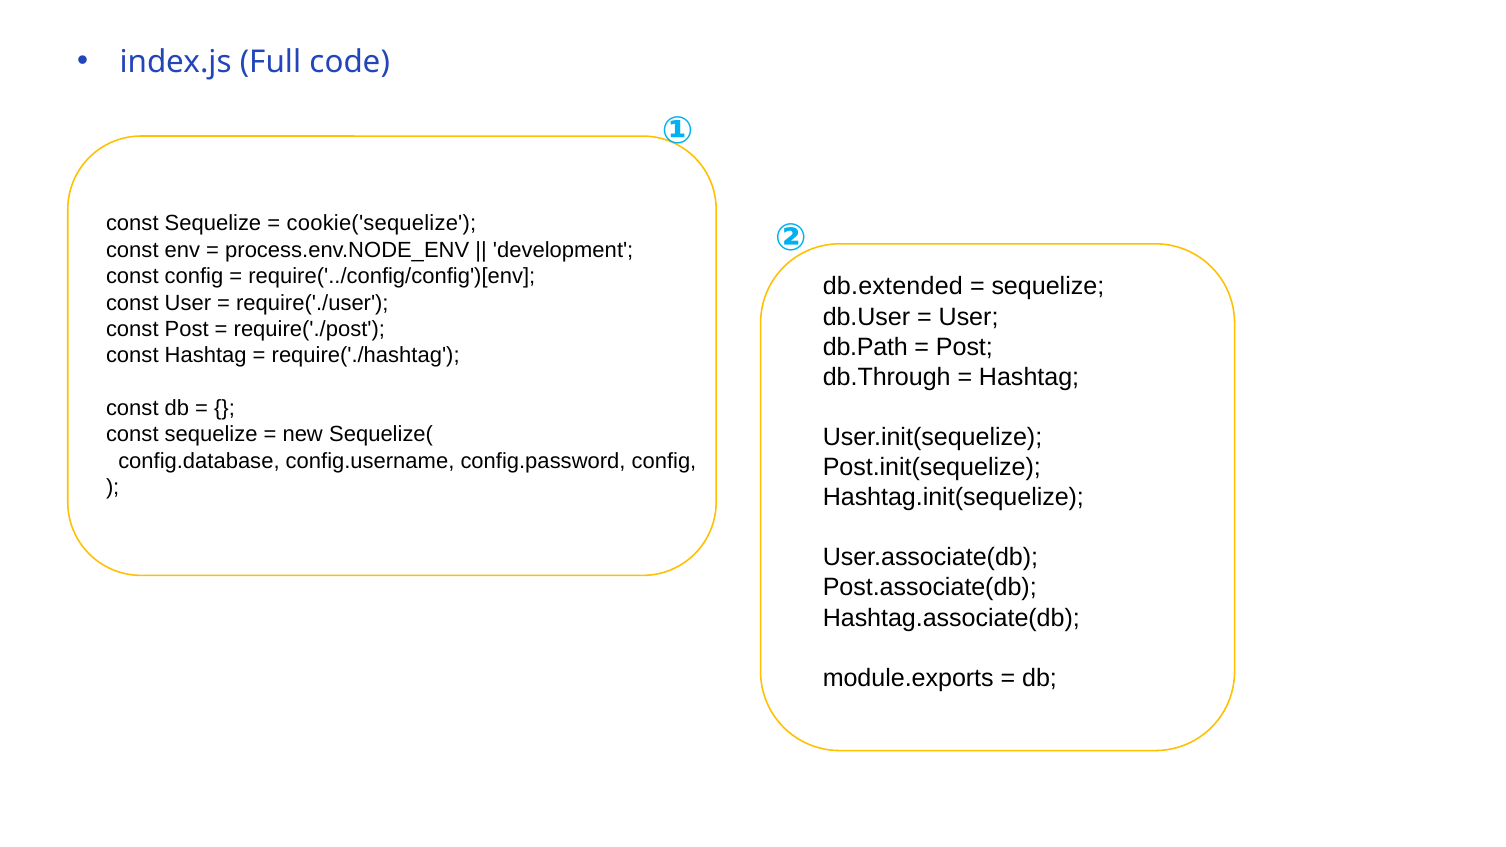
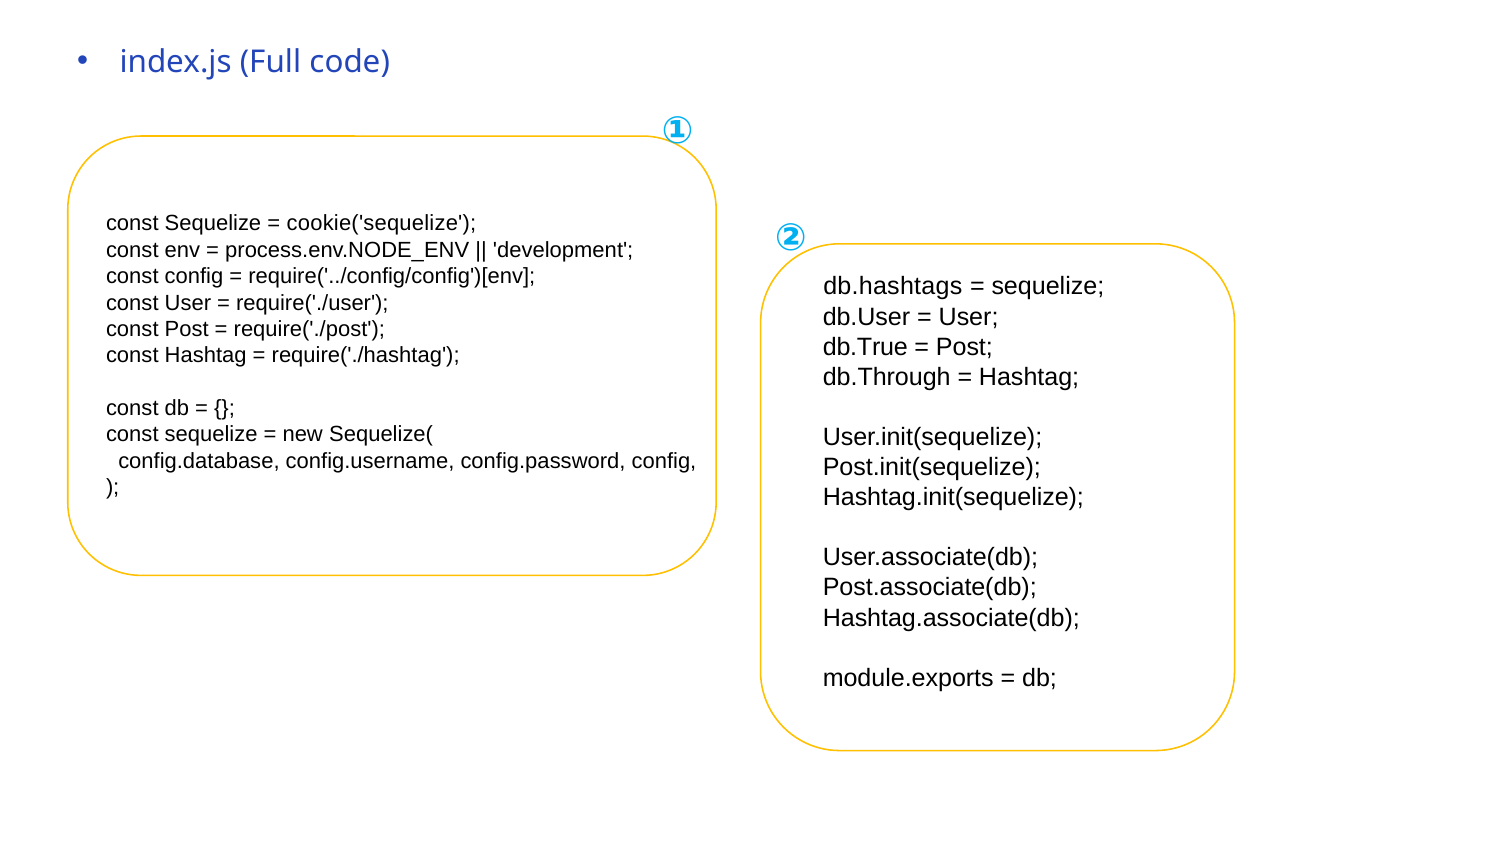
db.extended: db.extended -> db.hashtags
db.Path: db.Path -> db.True
